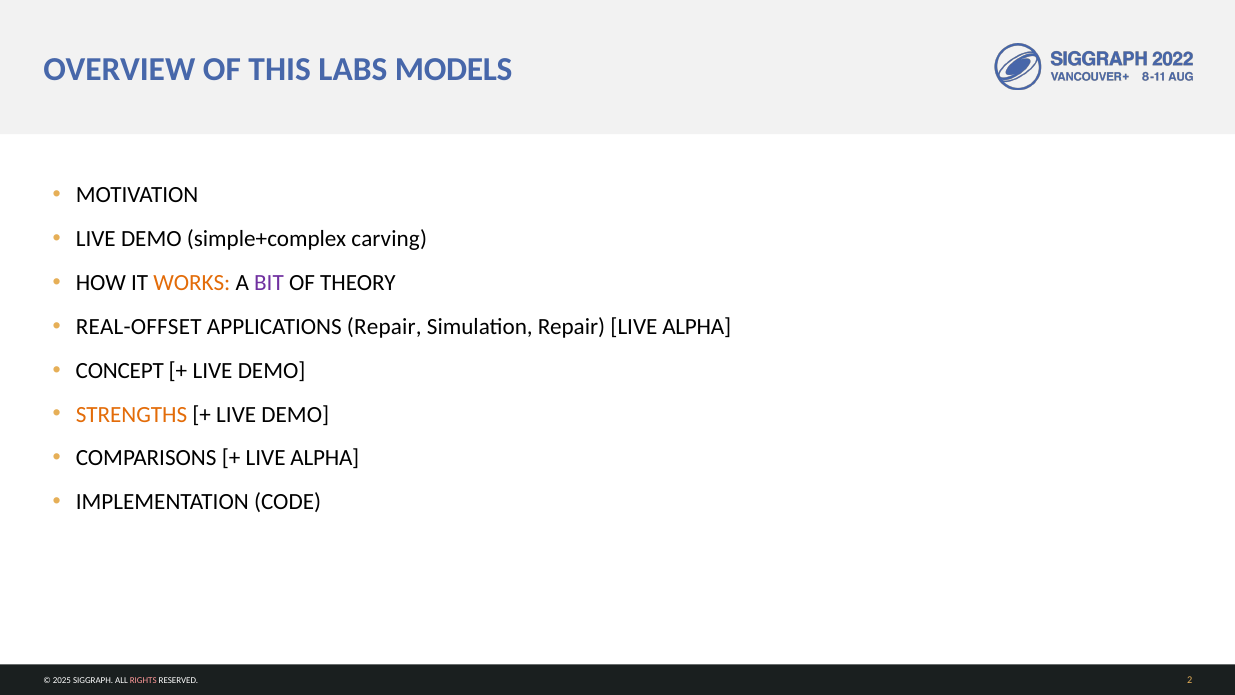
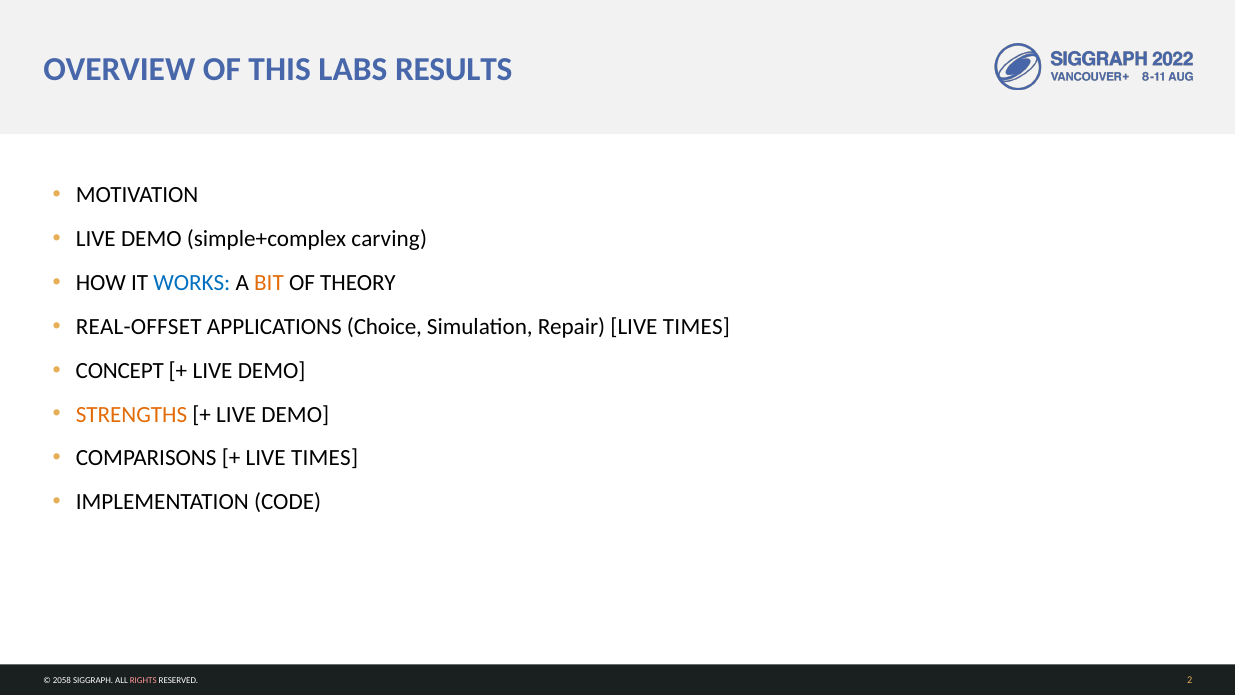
MODELS: MODELS -> RESULTS
WORKS colour: orange -> blue
BIT colour: purple -> orange
APPLICATIONS Repair: Repair -> Choice
Repair LIVE ALPHA: ALPHA -> TIMES
ALPHA at (325, 458): ALPHA -> TIMES
2025: 2025 -> 2058
